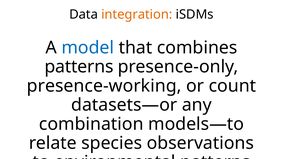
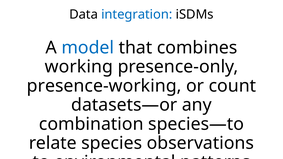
integration colour: orange -> blue
patterns at (79, 67): patterns -> working
models—to: models—to -> species—to
